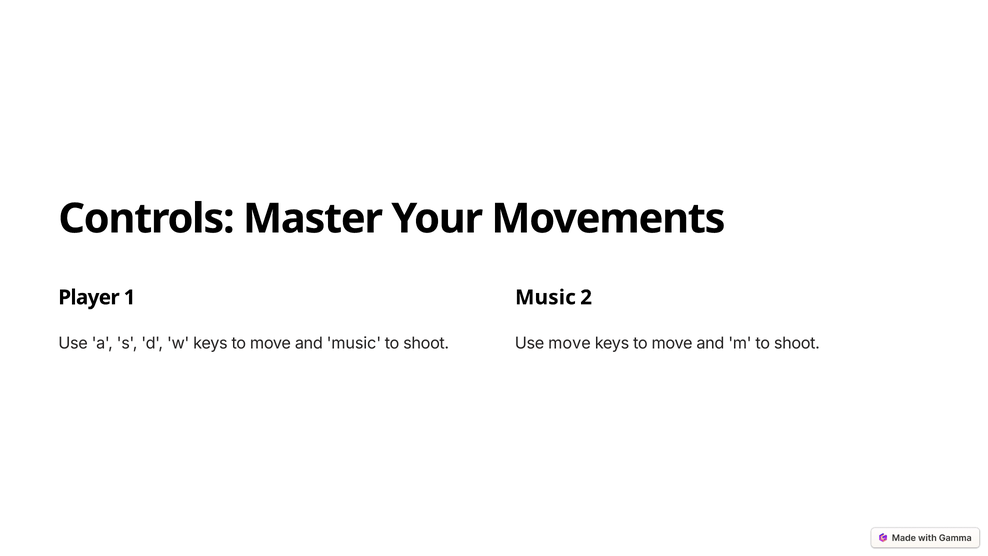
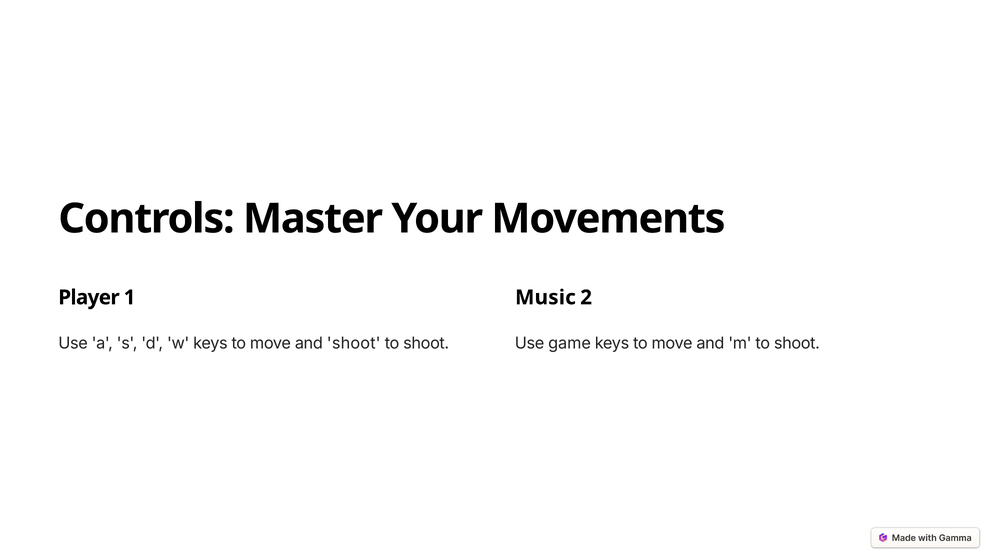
and music: music -> shoot
Use move: move -> game
